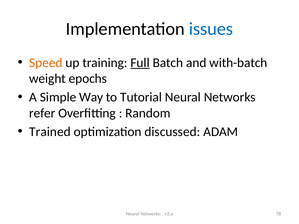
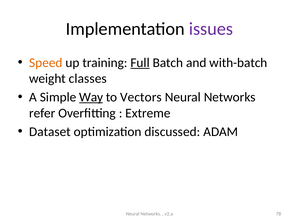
issues colour: blue -> purple
epochs: epochs -> classes
Way underline: none -> present
Tutorial: Tutorial -> Vectors
Random: Random -> Extreme
Trained: Trained -> Dataset
